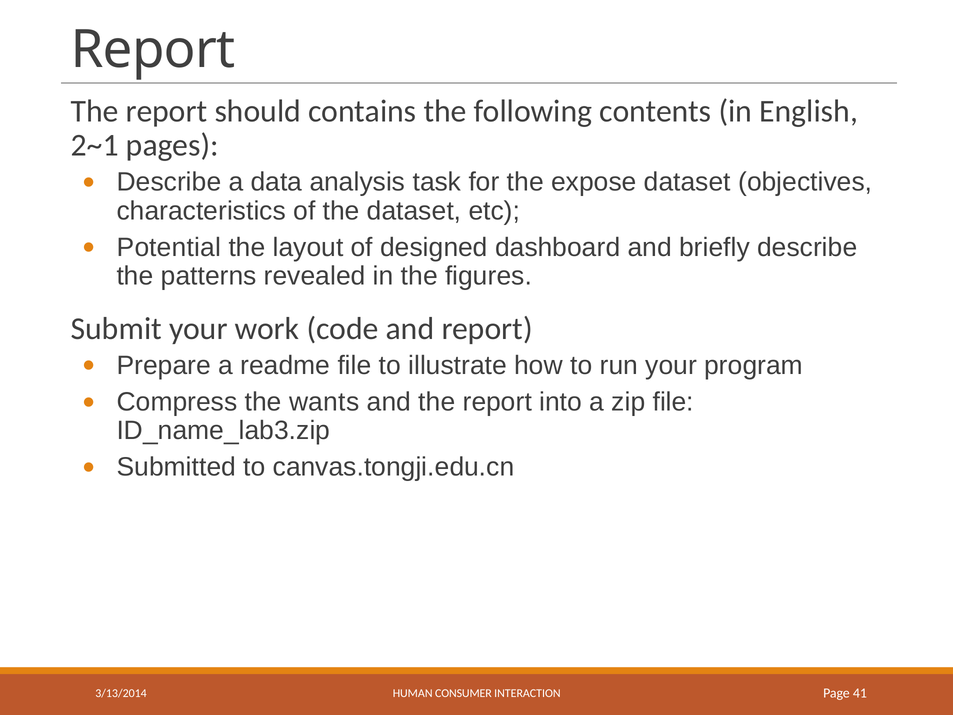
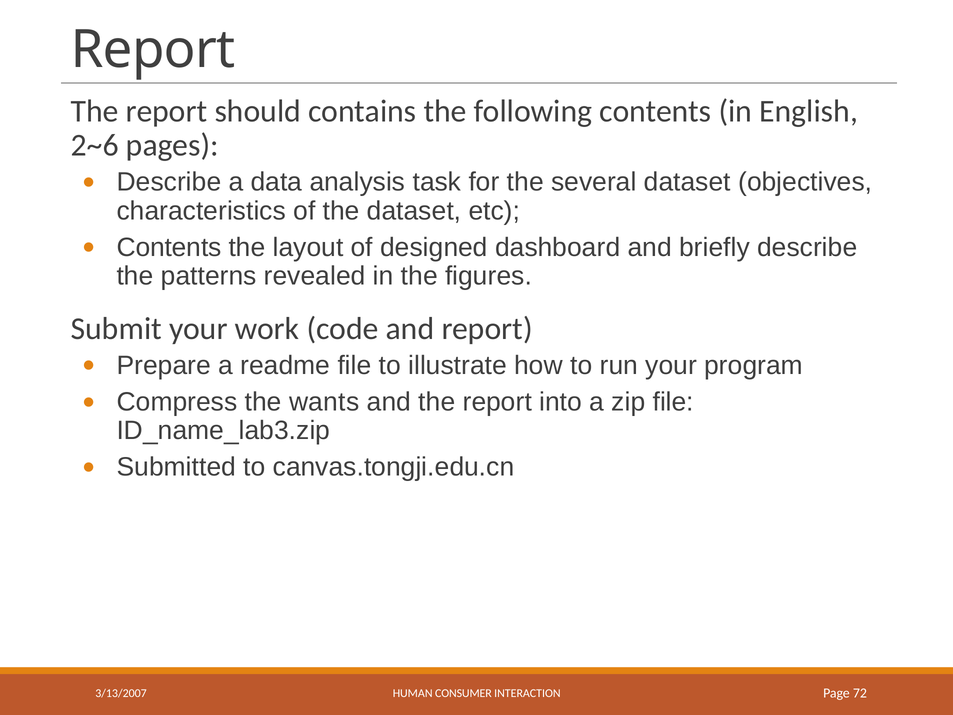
2~1: 2~1 -> 2~6
expose: expose -> several
Potential at (169, 247): Potential -> Contents
3/13/2014: 3/13/2014 -> 3/13/2007
41: 41 -> 72
